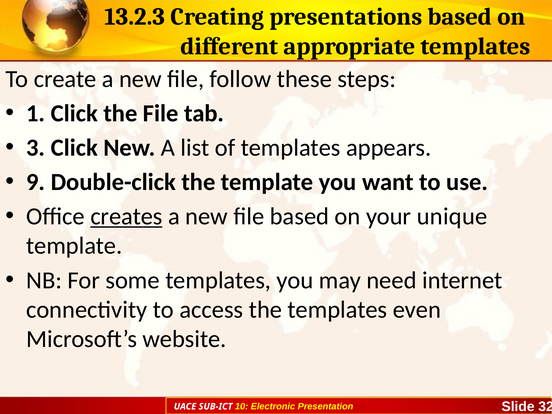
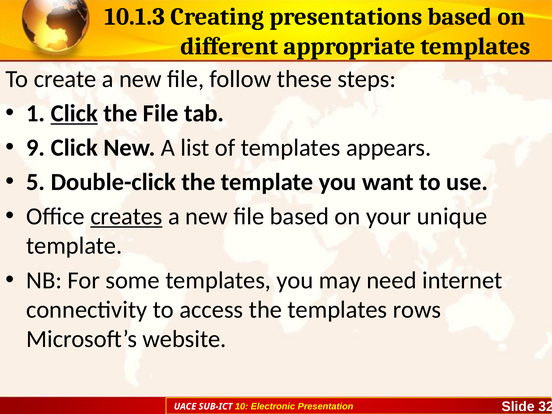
13.2.3: 13.2.3 -> 10.1.3
Click at (74, 113) underline: none -> present
3: 3 -> 9
9: 9 -> 5
even: even -> rows
